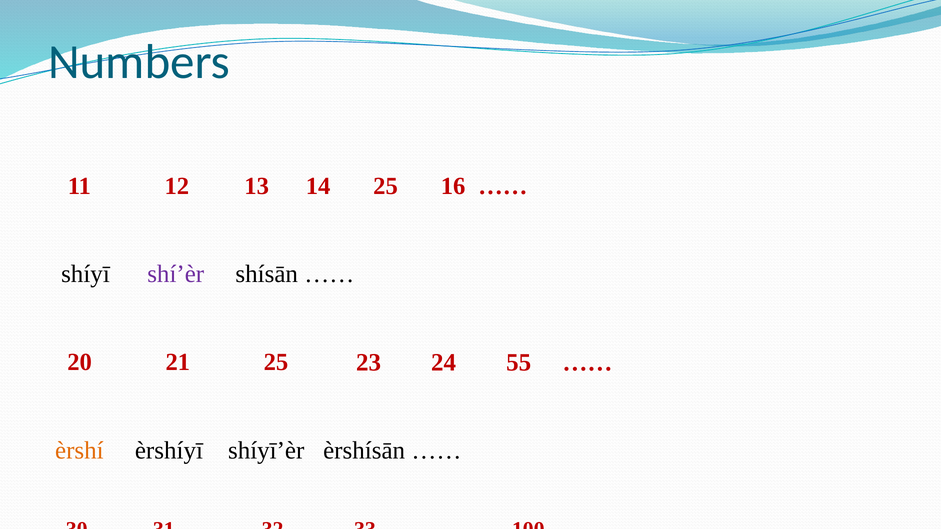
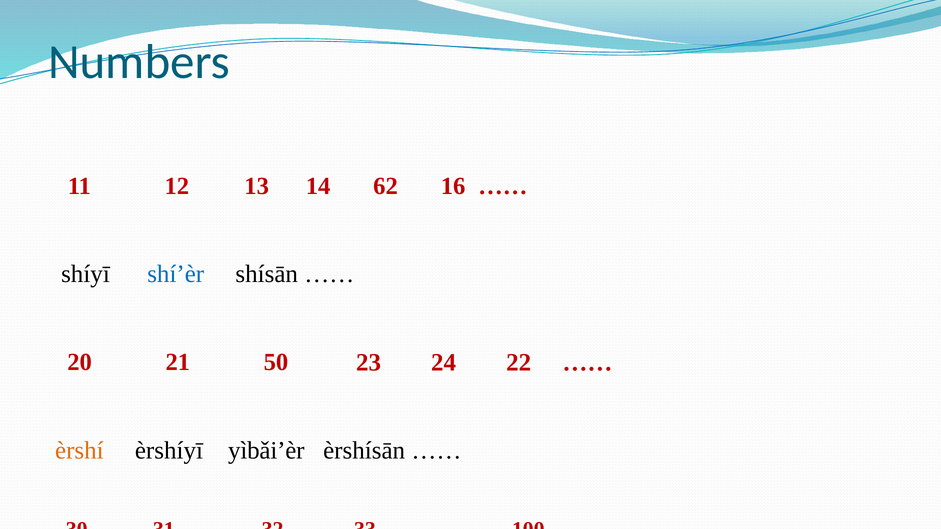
14 25: 25 -> 62
shí’èr colour: purple -> blue
21 25: 25 -> 50
55: 55 -> 22
shíyī’èr: shíyī’èr -> yìbǎi’èr
